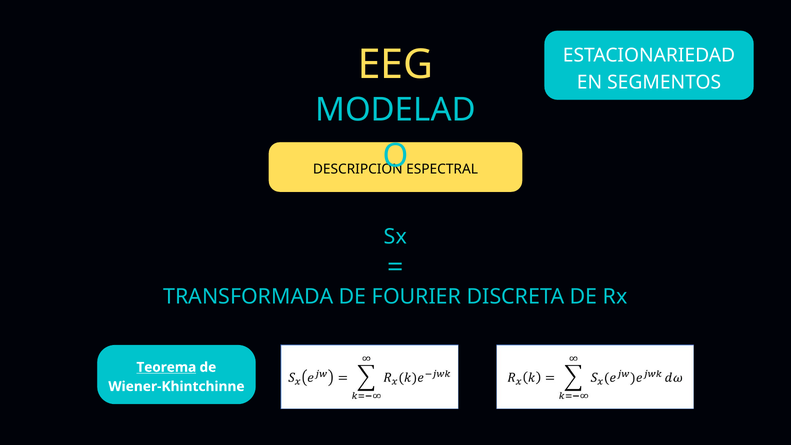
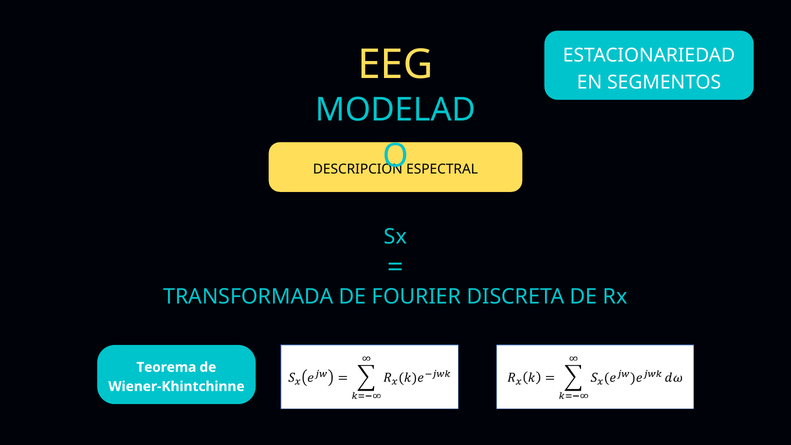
Teorema underline: present -> none
